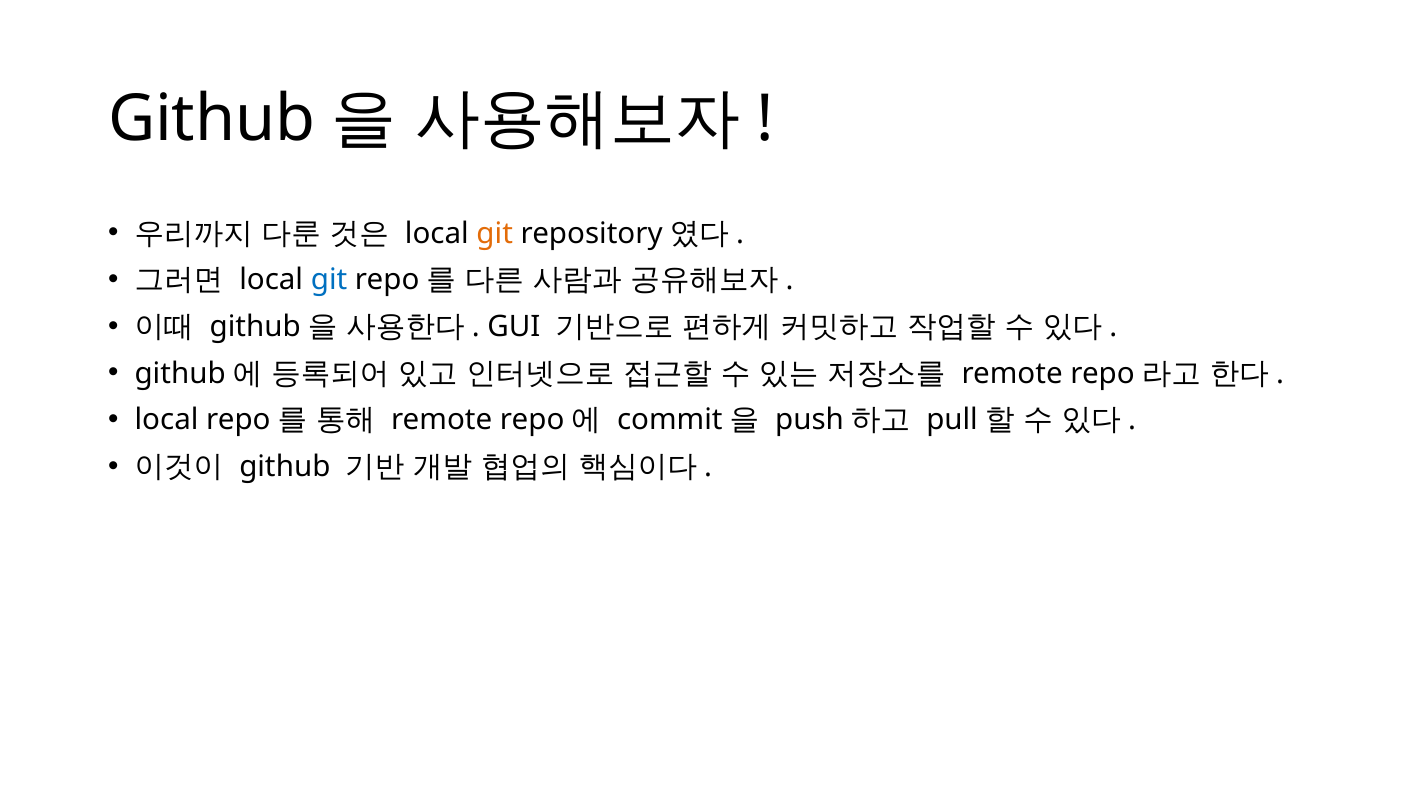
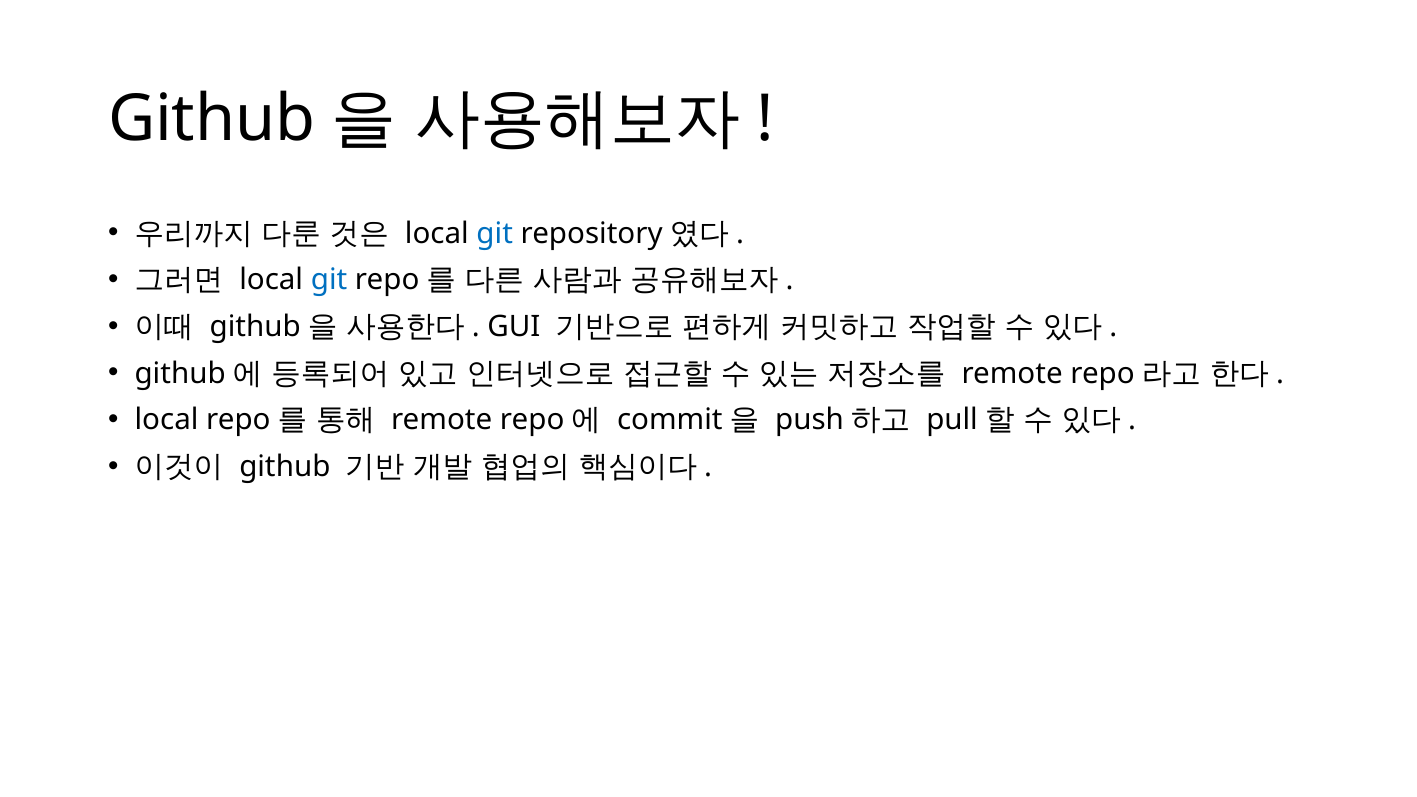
git at (495, 233) colour: orange -> blue
